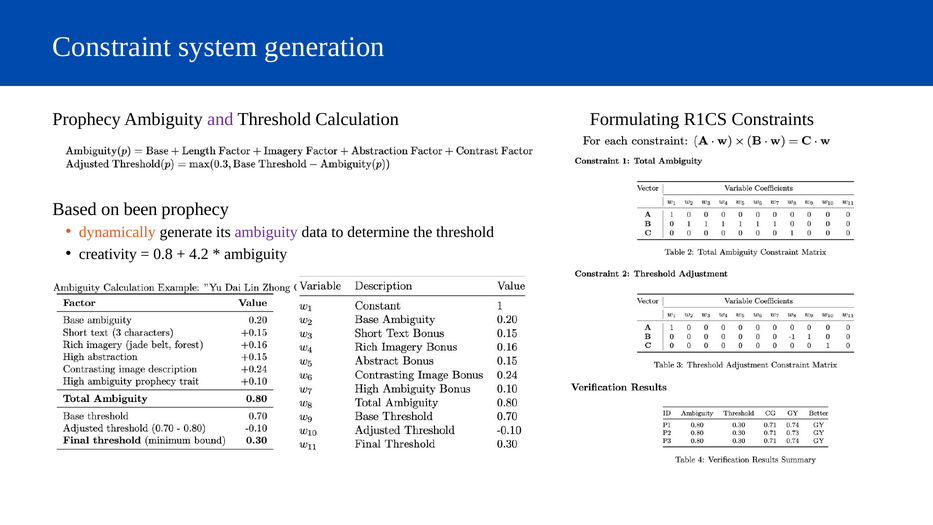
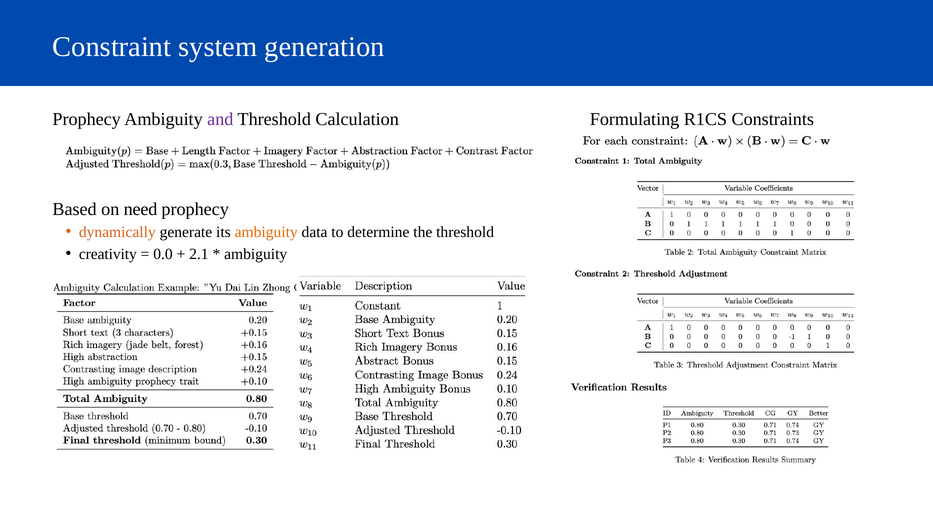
been: been -> need
ambiguity at (266, 232) colour: purple -> orange
0.8: 0.8 -> 0.0
4.2: 4.2 -> 2.1
